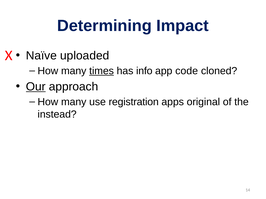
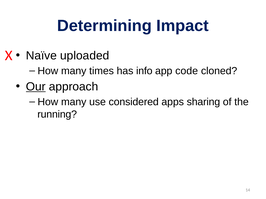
times underline: present -> none
registration: registration -> considered
original: original -> sharing
instead: instead -> running
